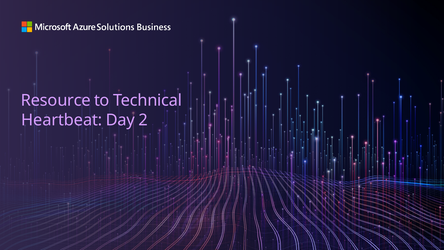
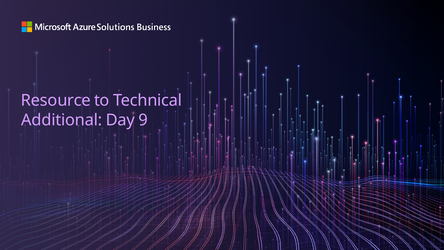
Heartbeat: Heartbeat -> Additional
2: 2 -> 9
